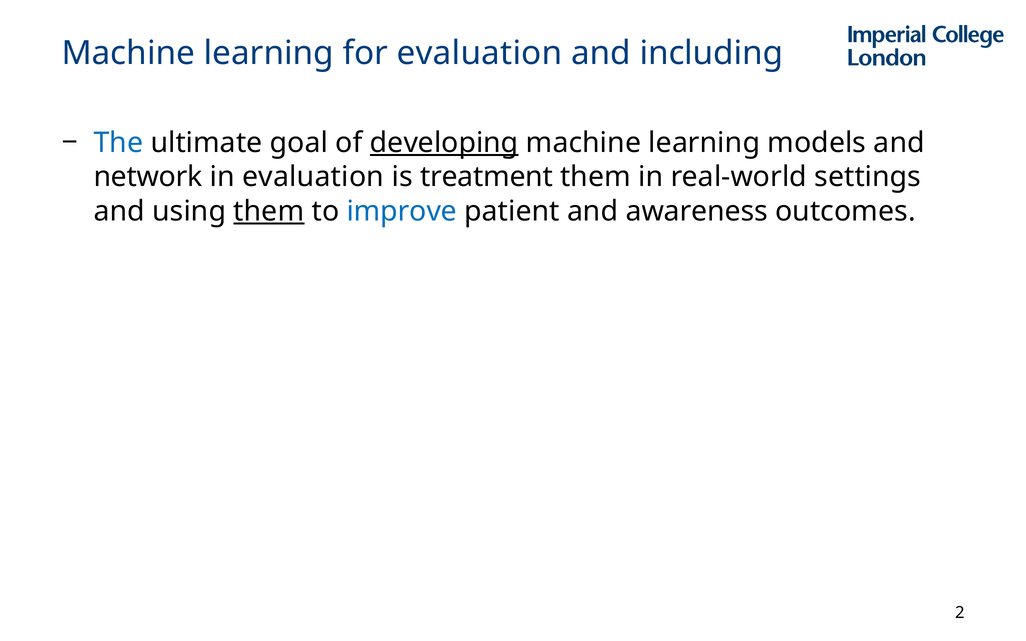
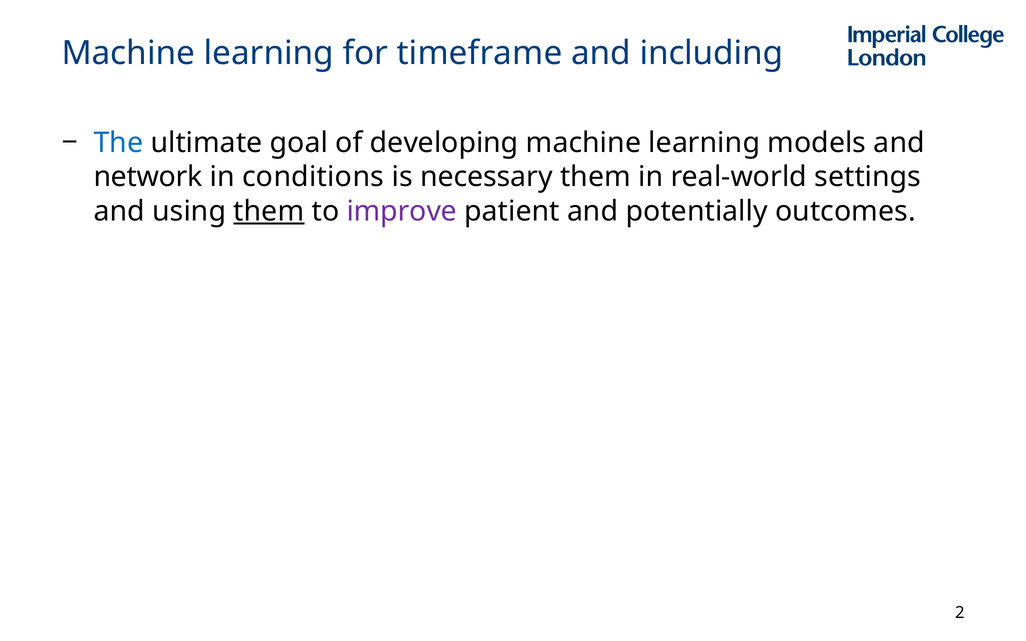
for evaluation: evaluation -> timeframe
developing underline: present -> none
in evaluation: evaluation -> conditions
treatment: treatment -> necessary
improve colour: blue -> purple
awareness: awareness -> potentially
